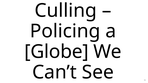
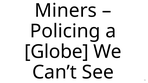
Culling: Culling -> Miners
